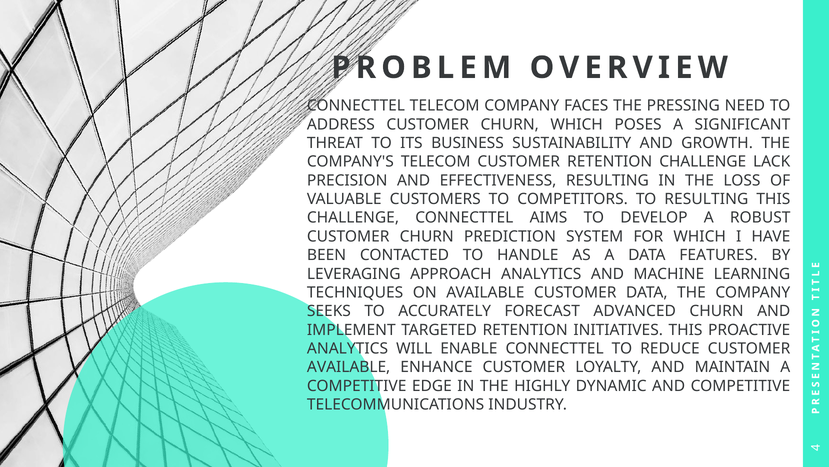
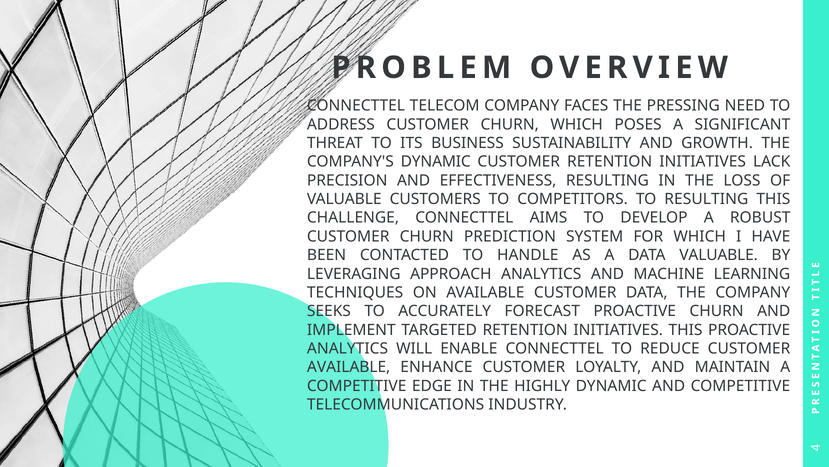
COMPANY'S TELECOM: TELECOM -> DYNAMIC
CUSTOMER RETENTION CHALLENGE: CHALLENGE -> INITIATIVES
DATA FEATURES: FEATURES -> VALUABLE
FORECAST ADVANCED: ADVANCED -> PROACTIVE
